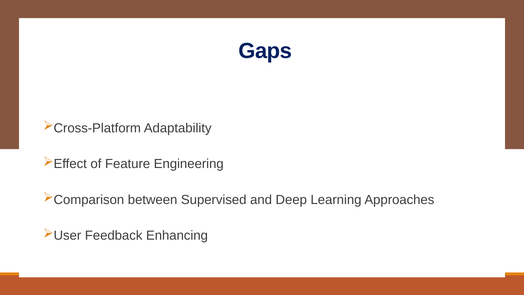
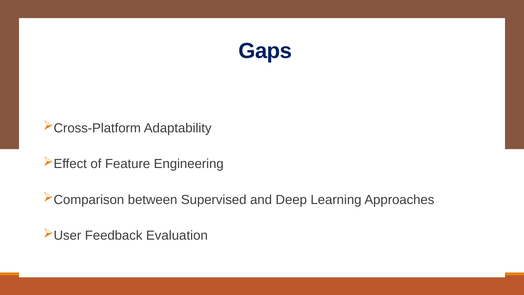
Enhancing: Enhancing -> Evaluation
